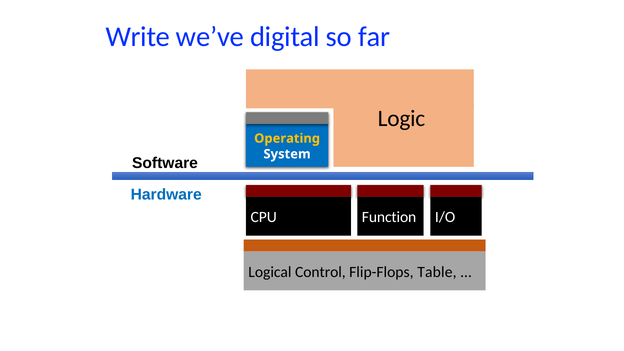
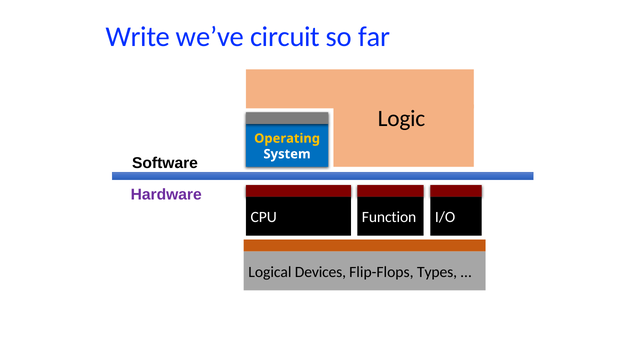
digital: digital -> circuit
Hardware colour: blue -> purple
Control: Control -> Devices
Table: Table -> Types
